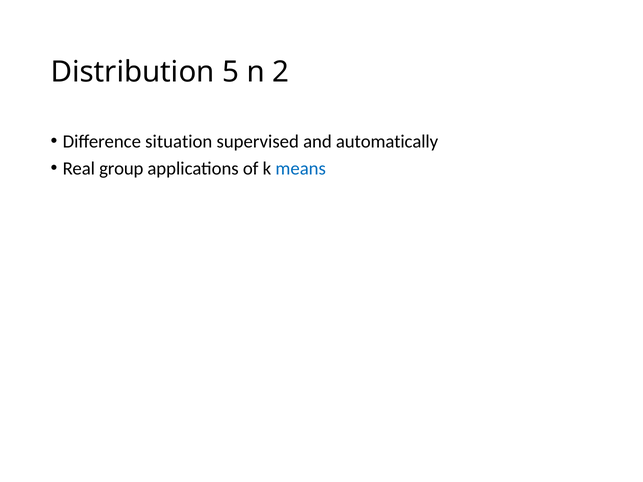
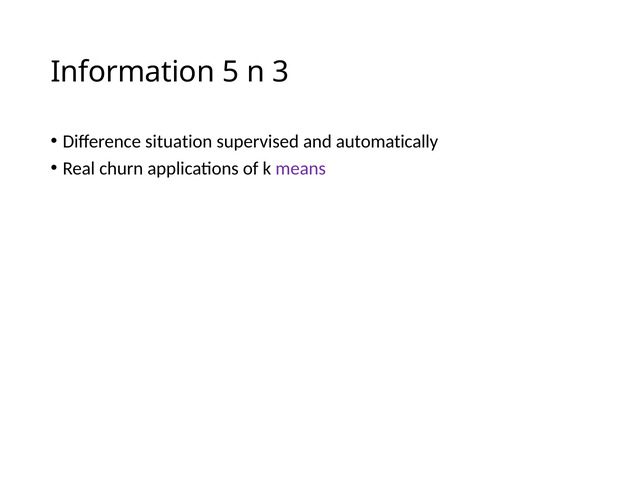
Distribution: Distribution -> Information
2: 2 -> 3
group: group -> churn
means colour: blue -> purple
